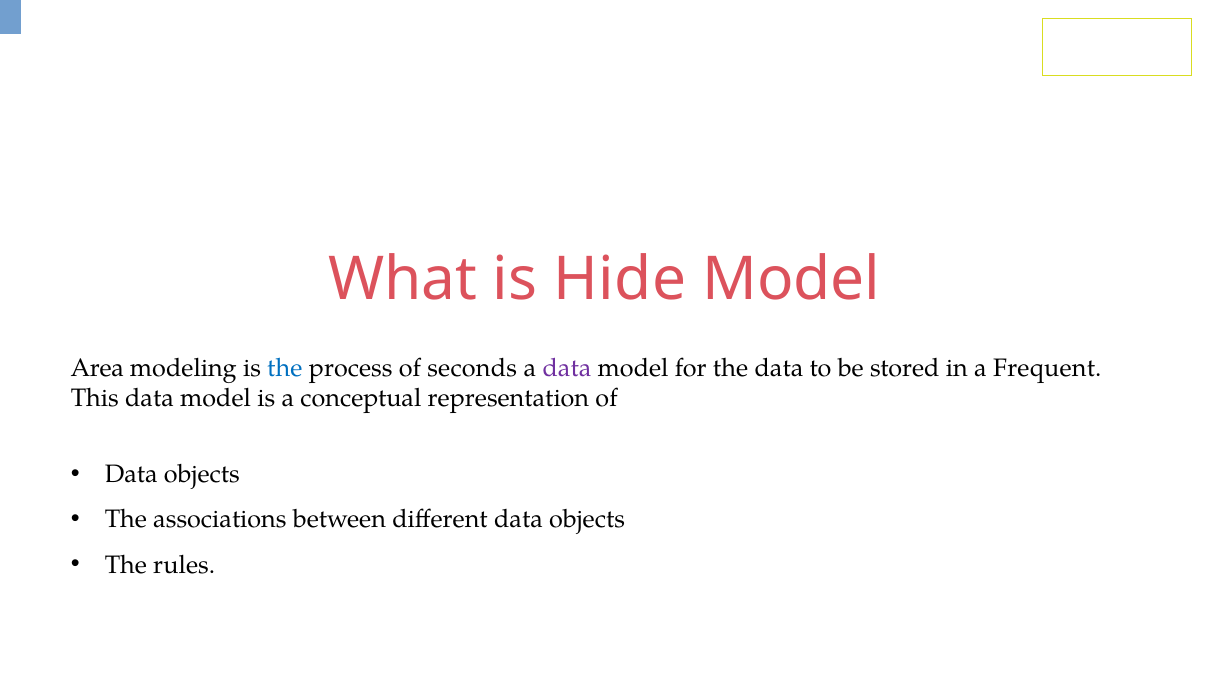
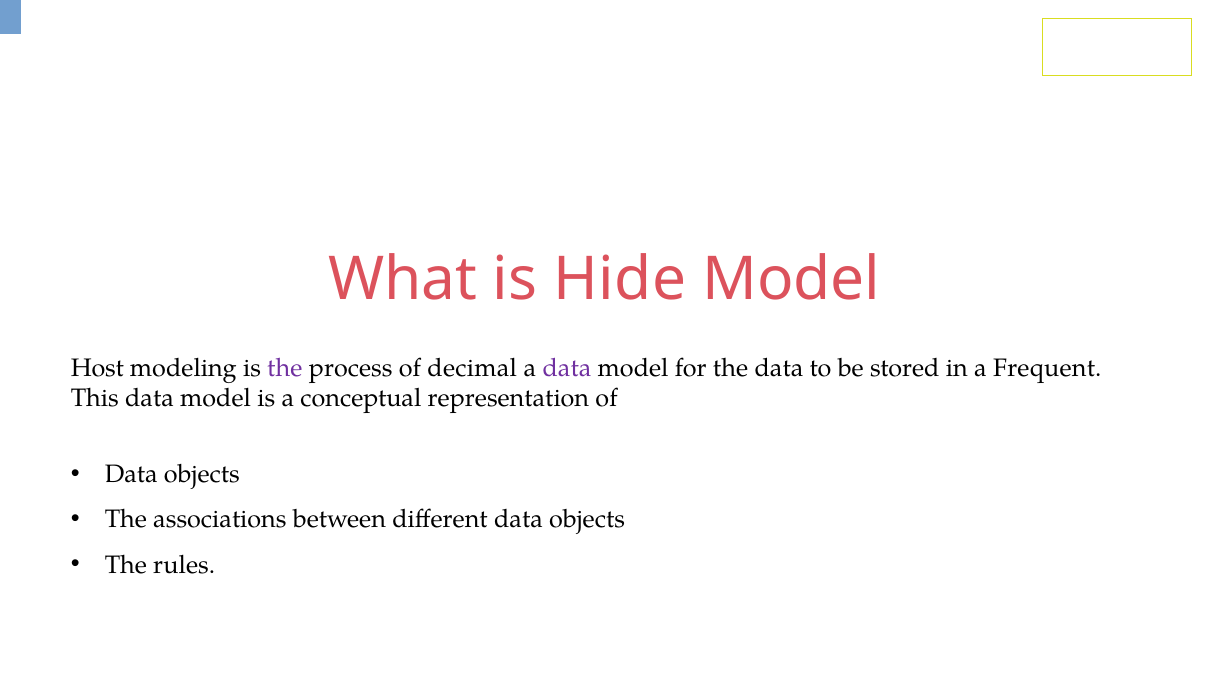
Area: Area -> Host
the at (285, 368) colour: blue -> purple
seconds: seconds -> decimal
